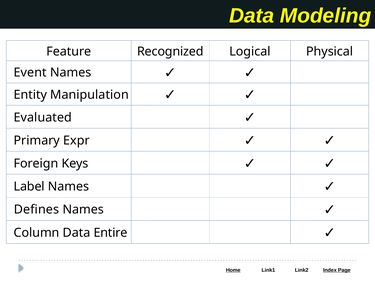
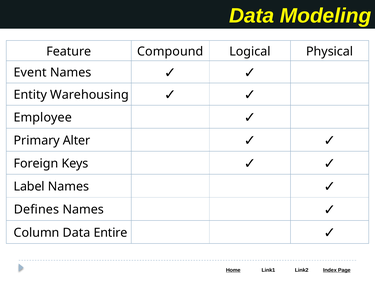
Recognized: Recognized -> Compound
Manipulation: Manipulation -> Warehousing
Evaluated: Evaluated -> Employee
Expr: Expr -> Alter
